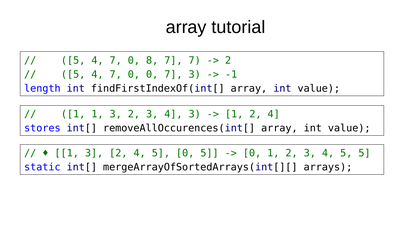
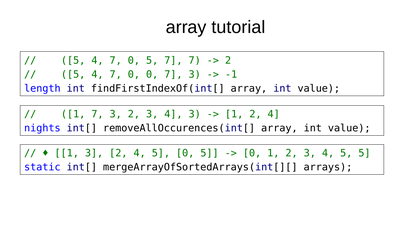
7 0 8: 8 -> 5
1 1: 1 -> 7
stores: stores -> nights
